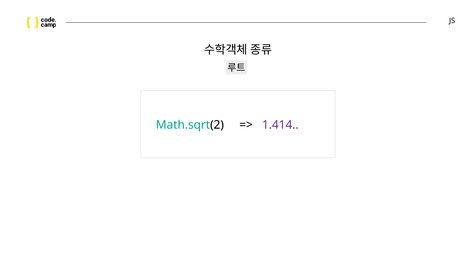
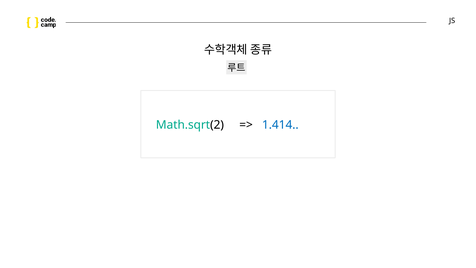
1.414 colour: purple -> blue
